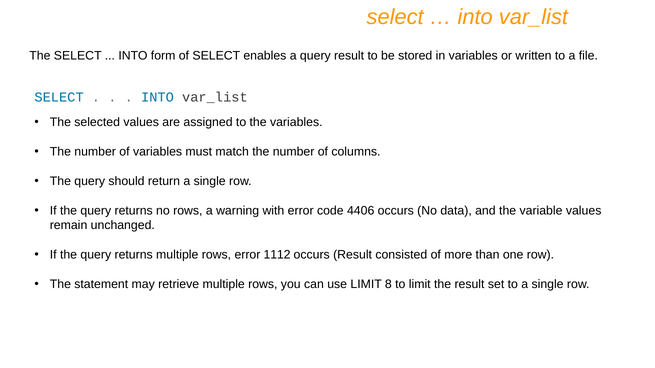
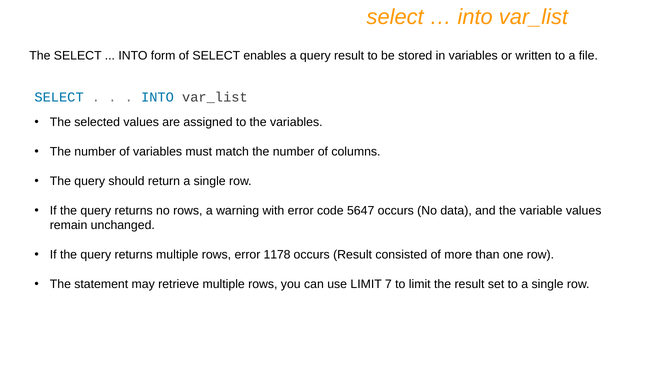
4406: 4406 -> 5647
1112: 1112 -> 1178
8: 8 -> 7
